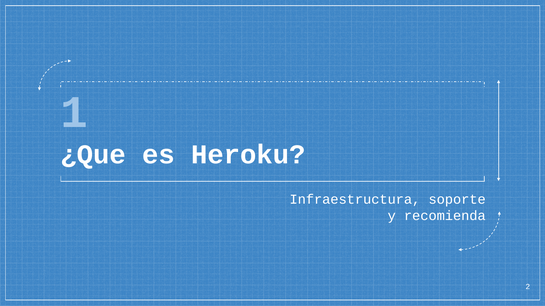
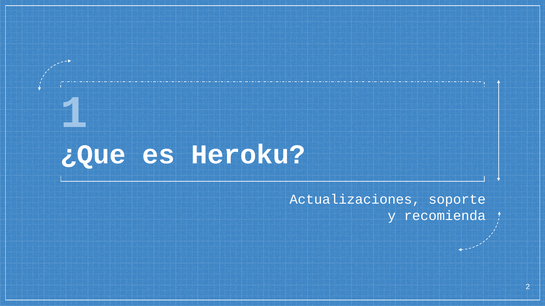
Infraestructura: Infraestructura -> Actualizaciones
